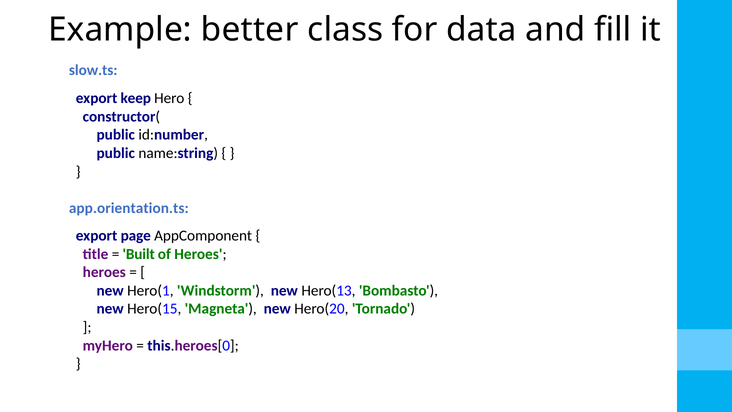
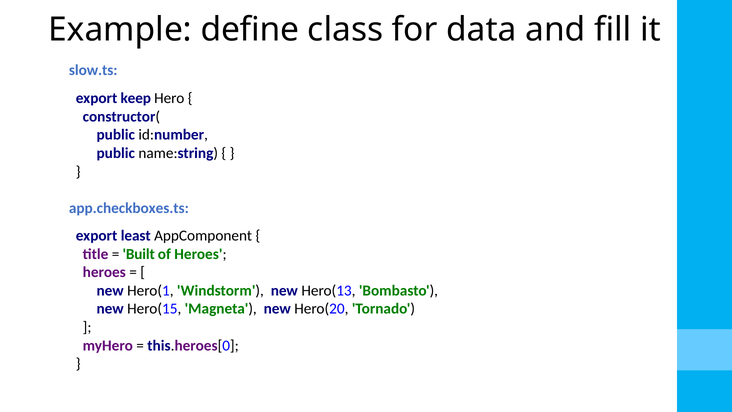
better: better -> define
app.orientation.ts: app.orientation.ts -> app.checkboxes.ts
page: page -> least
